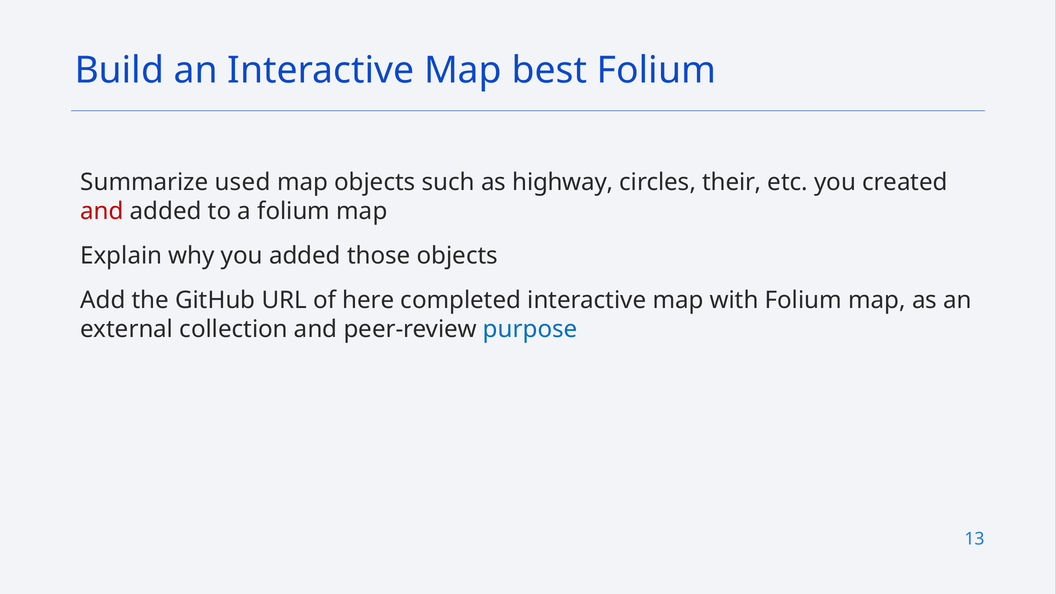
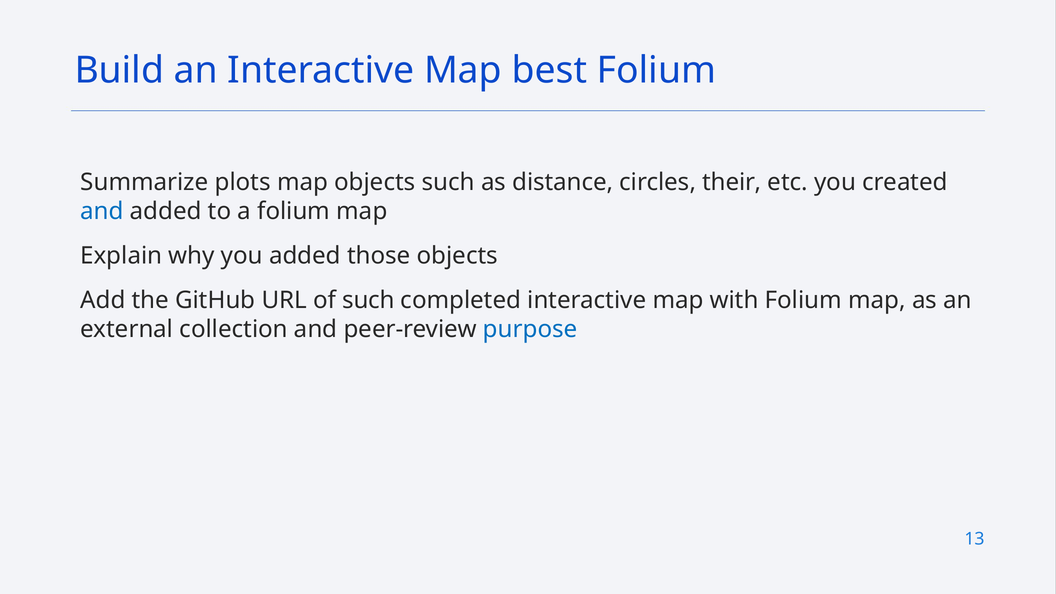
used: used -> plots
highway: highway -> distance
and at (102, 211) colour: red -> blue
of here: here -> such
